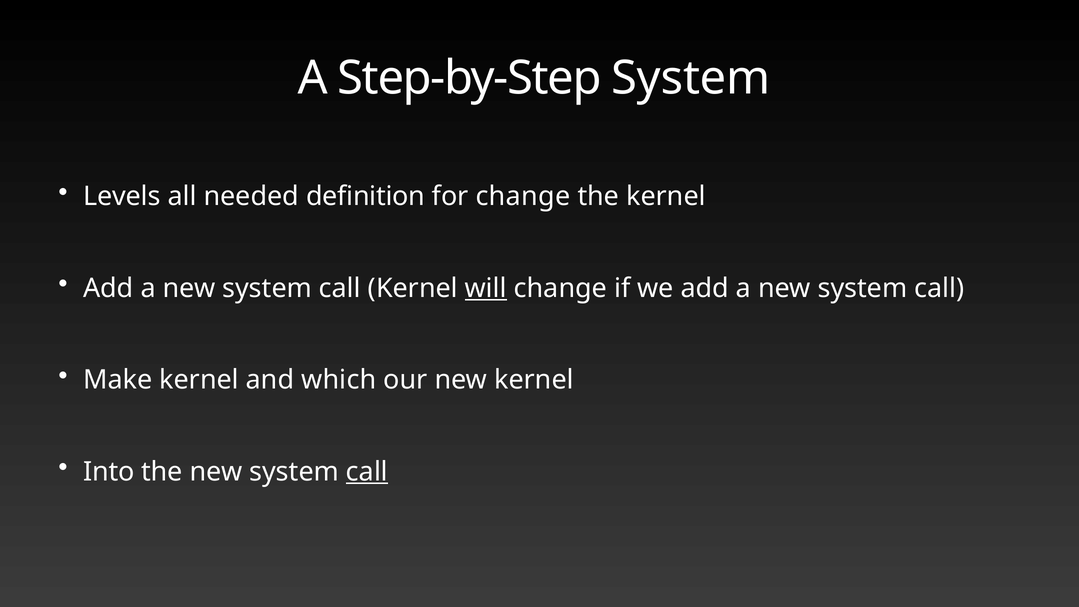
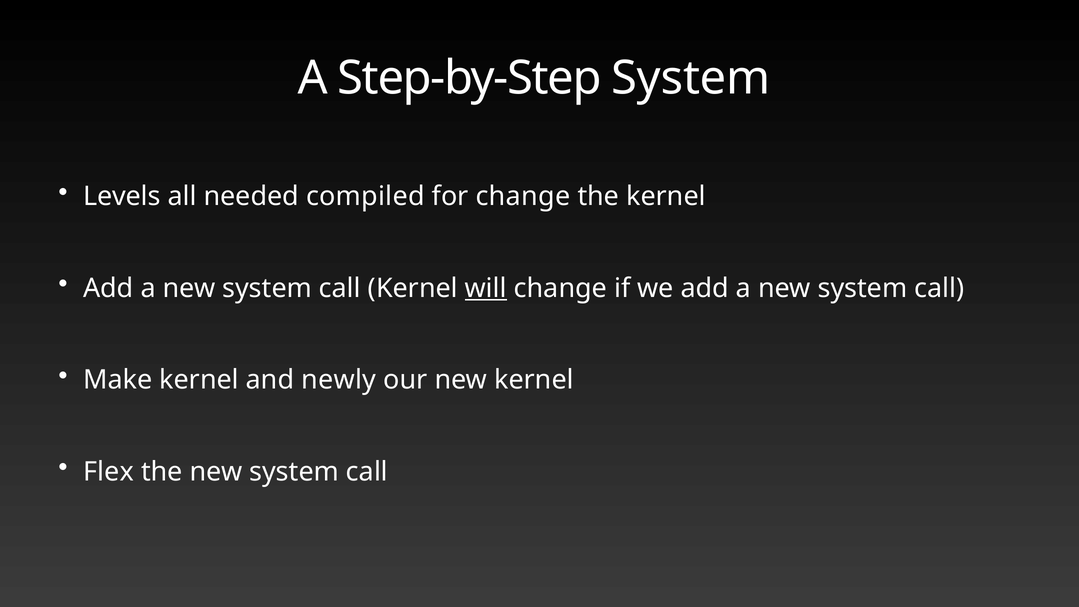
definition: definition -> compiled
which: which -> newly
Into: Into -> Flex
call at (367, 472) underline: present -> none
